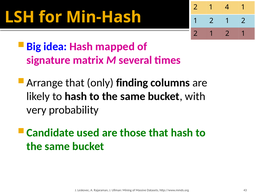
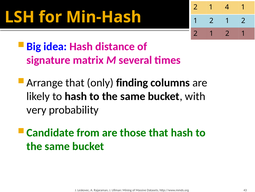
mapped: mapped -> distance
used: used -> from
